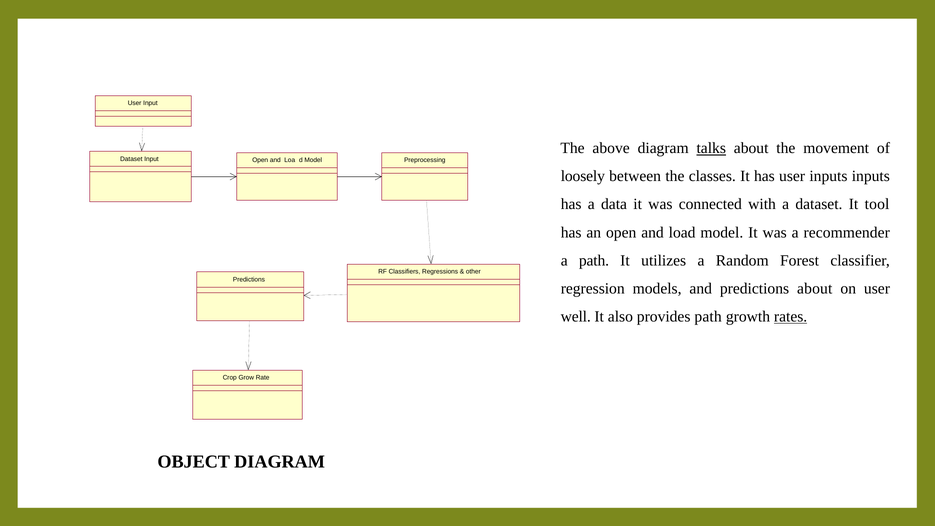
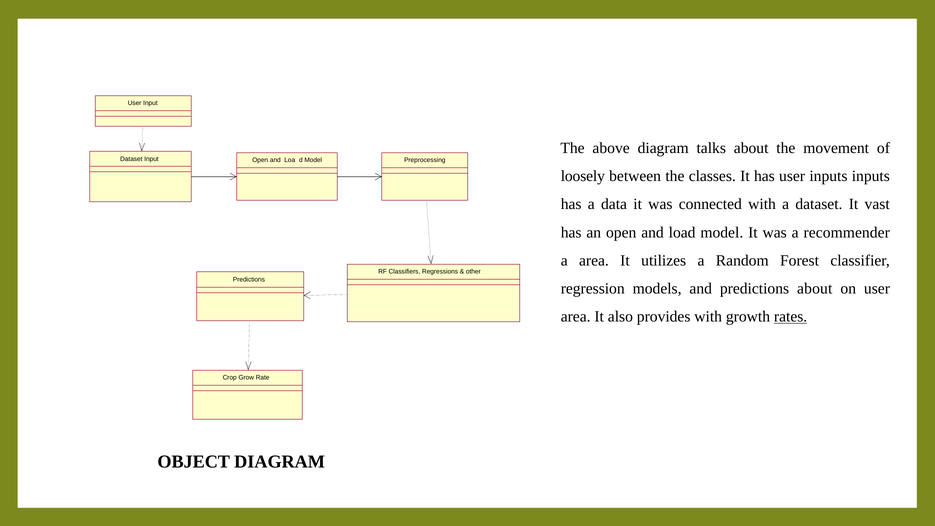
talks underline: present -> none
tool: tool -> vast
a path: path -> area
well at (576, 317): well -> area
provides path: path -> with
